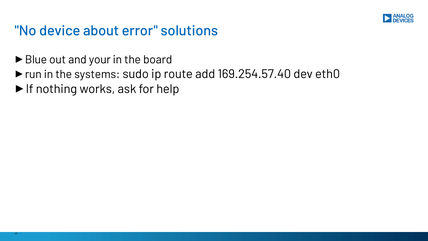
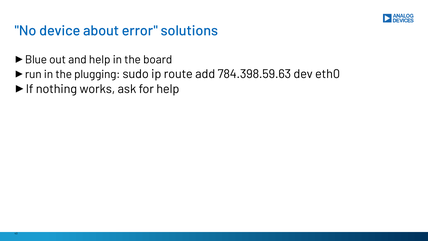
and your: your -> help
systems: systems -> plugging
169.254.57.40: 169.254.57.40 -> 784.398.59.63
